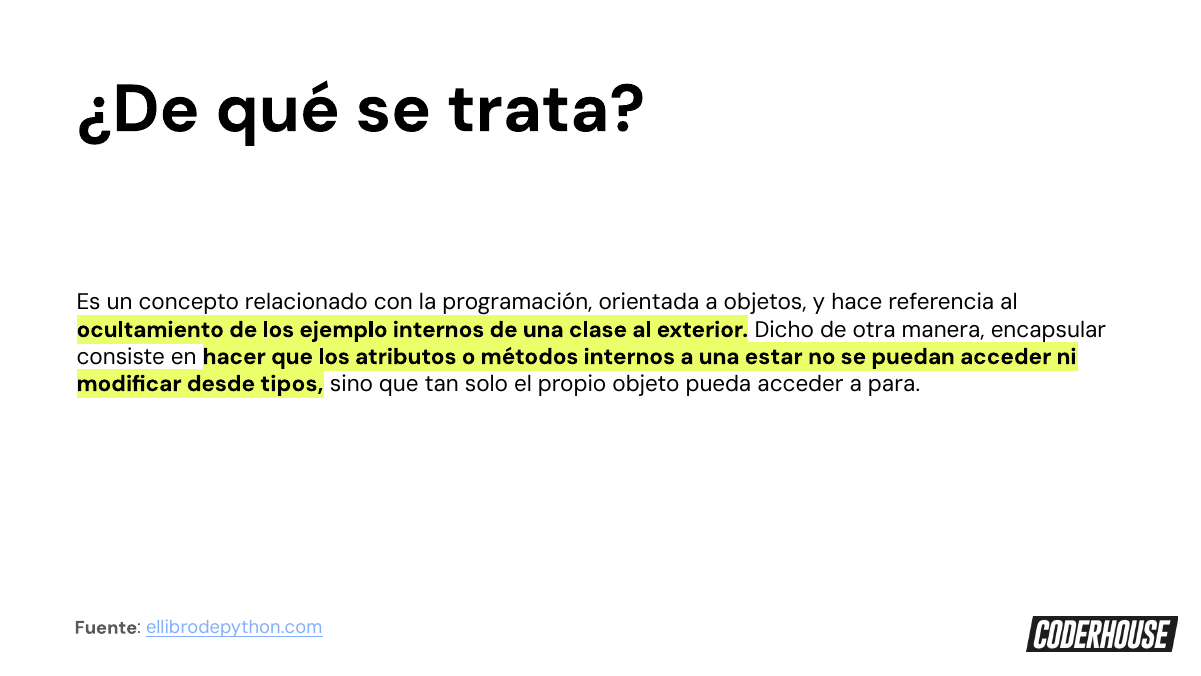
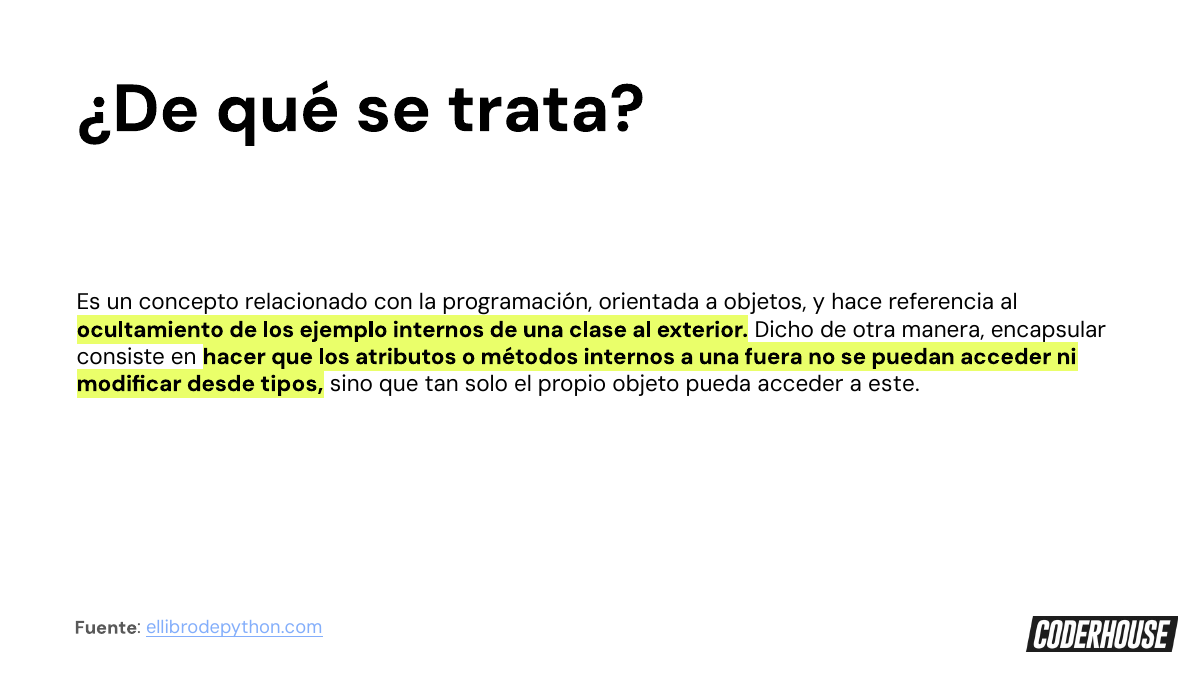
estar: estar -> fuera
para: para -> este
